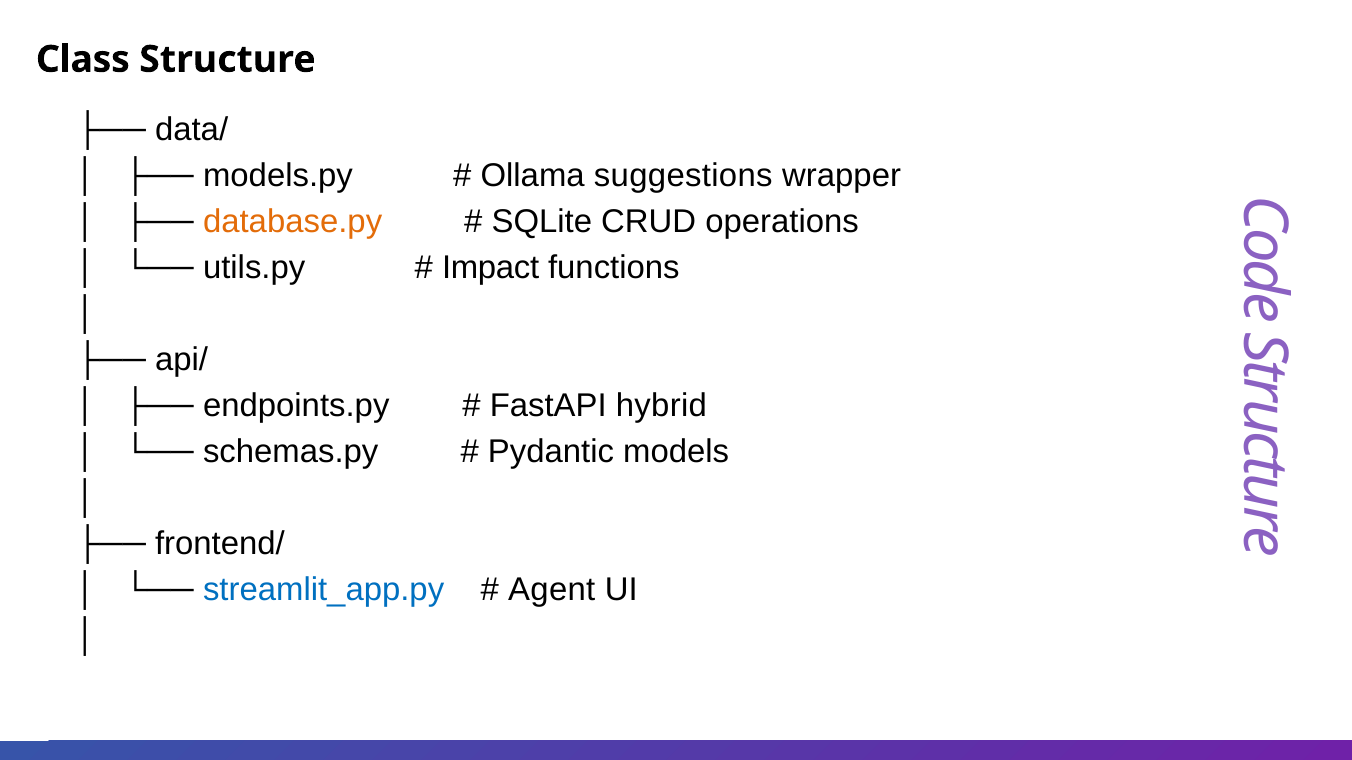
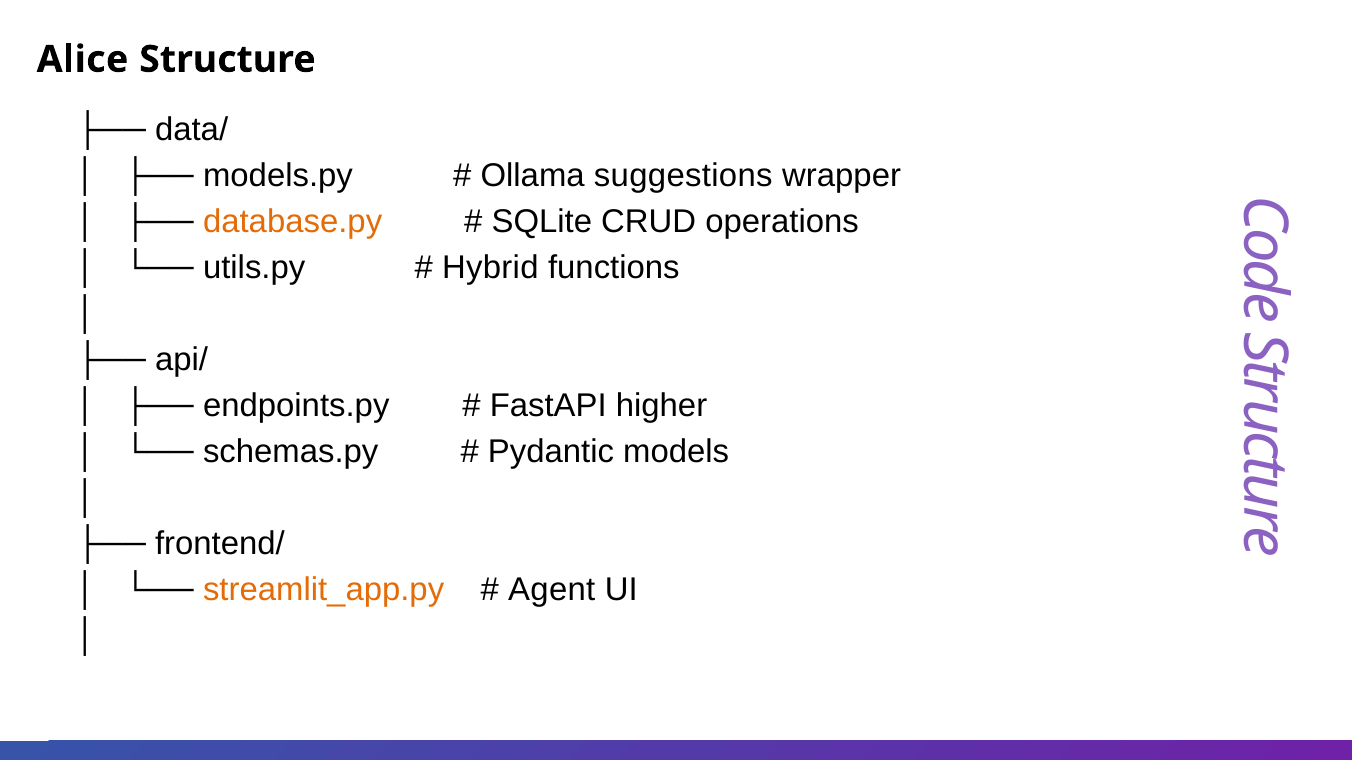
Class: Class -> Alice
Impact: Impact -> Hybrid
hybrid: hybrid -> higher
streamlit_app.py colour: blue -> orange
